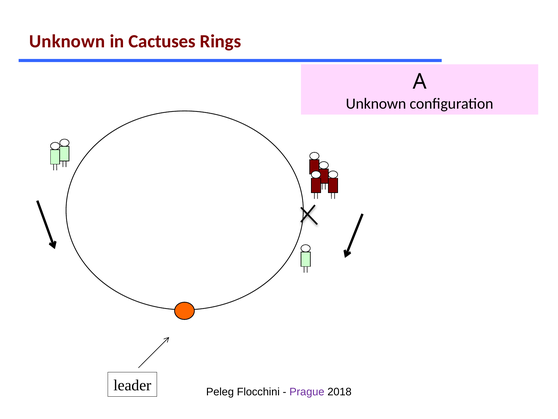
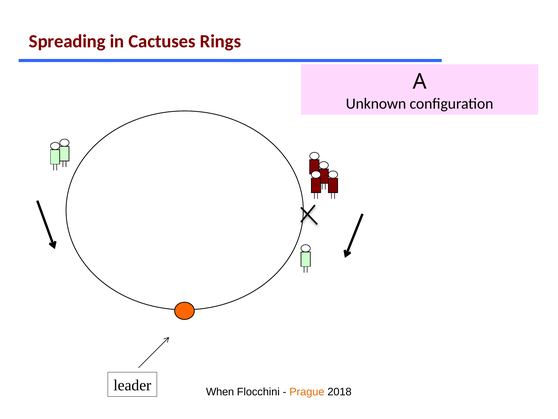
Unknown at (67, 41): Unknown -> Spreading
Peleg: Peleg -> When
Prague colour: purple -> orange
